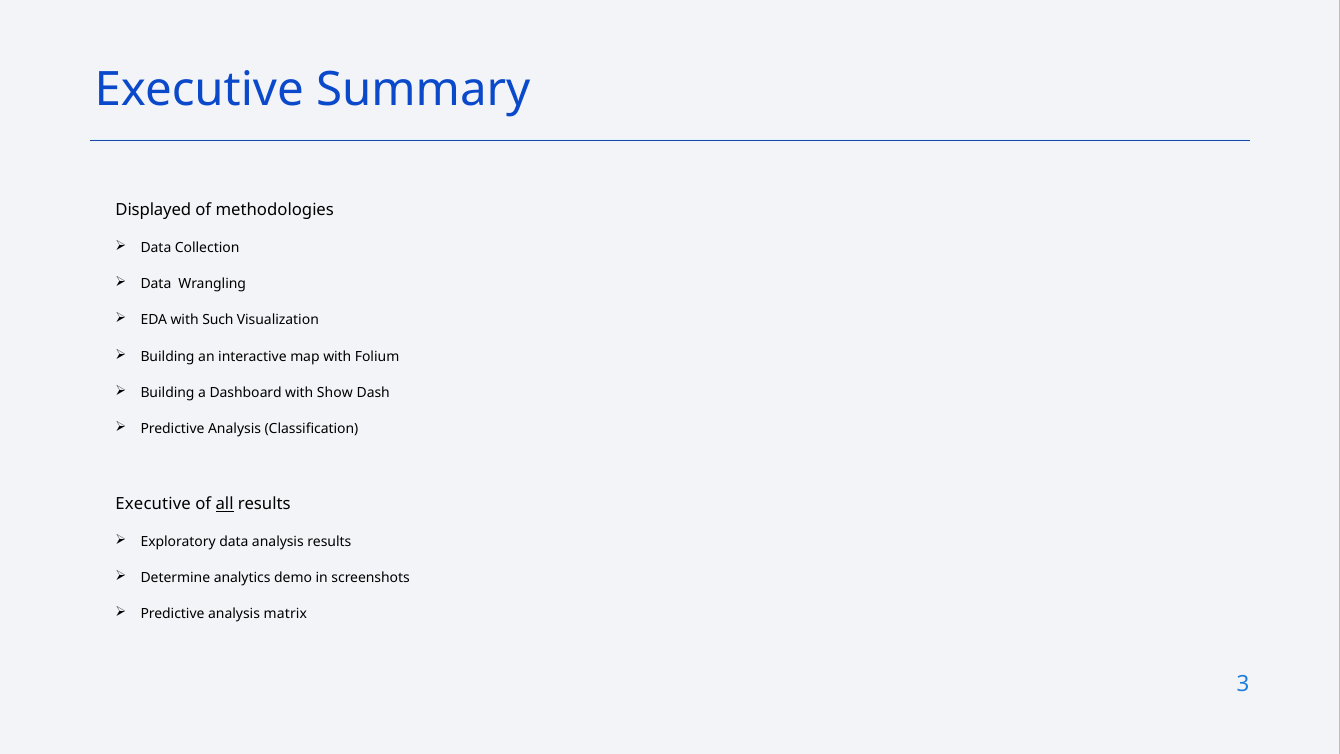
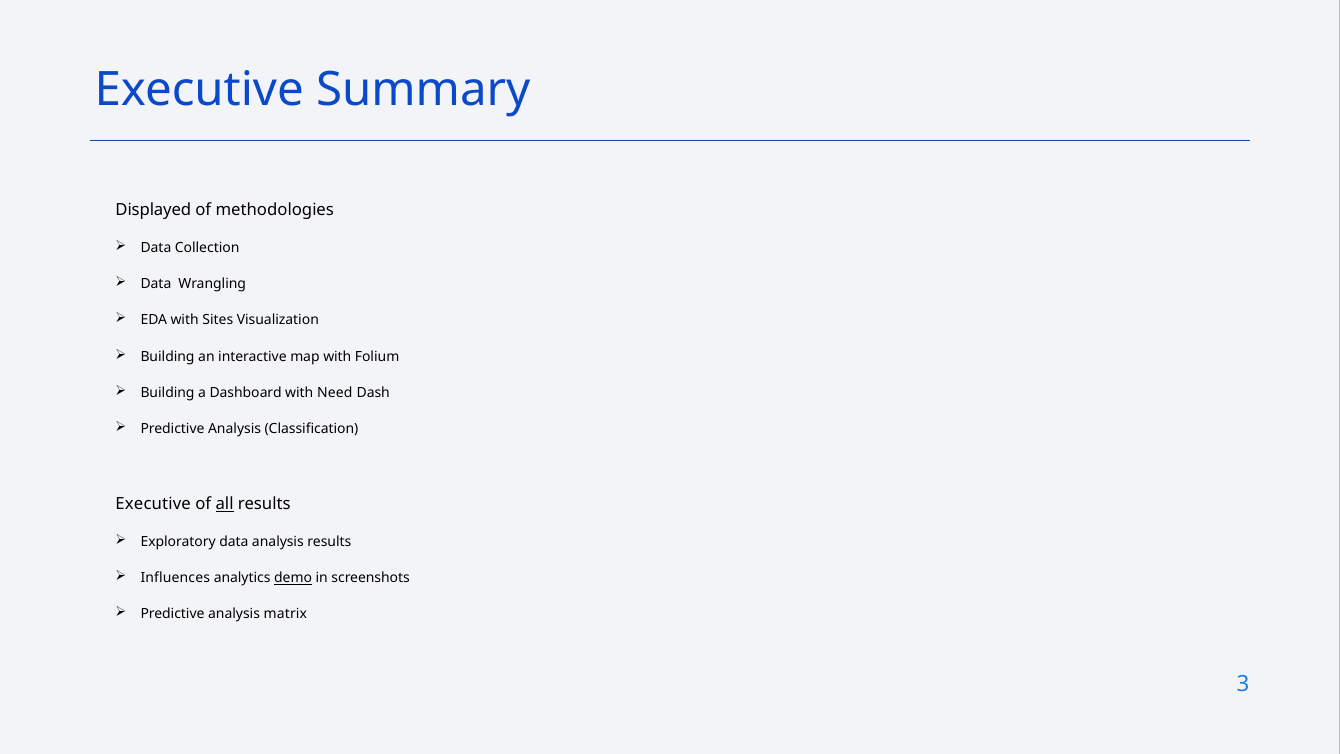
Such: Such -> Sites
Show: Show -> Need
Determine: Determine -> Influences
demo underline: none -> present
